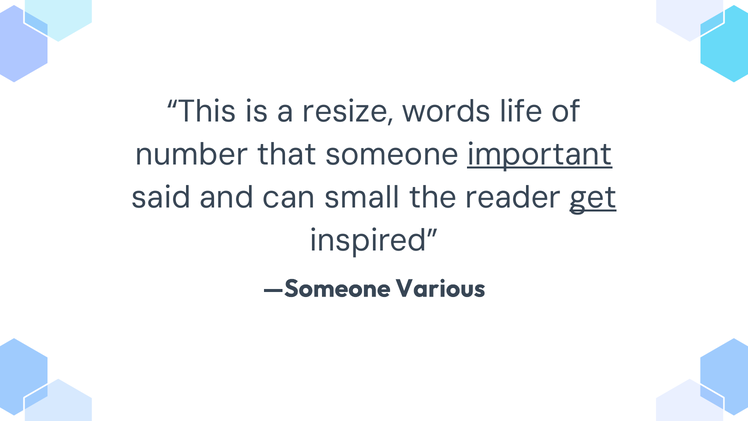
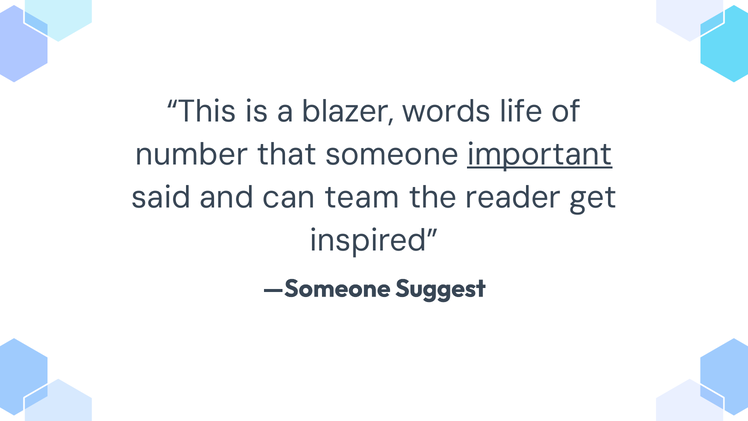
resize: resize -> blazer
small: small -> team
get underline: present -> none
Various: Various -> Suggest
